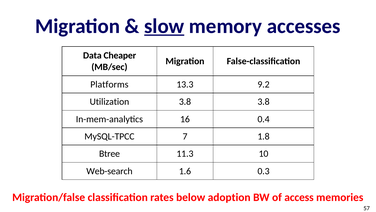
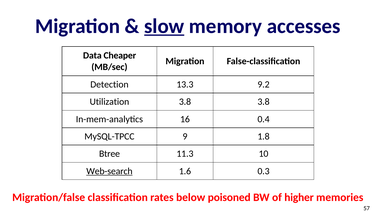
Platforms: Platforms -> Detection
7: 7 -> 9
Web-search underline: none -> present
adoption: adoption -> poisoned
access: access -> higher
